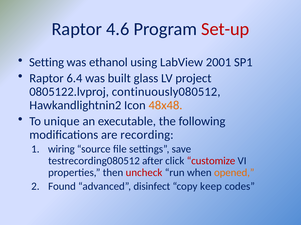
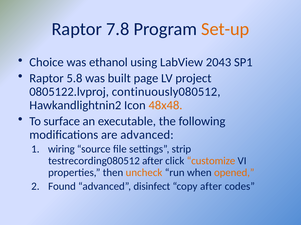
4.6: 4.6 -> 7.8
Set-up colour: red -> orange
Setting: Setting -> Choice
2001: 2001 -> 2043
6.4: 6.4 -> 5.8
glass: glass -> page
unique: unique -> surface
are recording: recording -> advanced
save: save -> strip
customize colour: red -> orange
uncheck colour: red -> orange
copy keep: keep -> after
